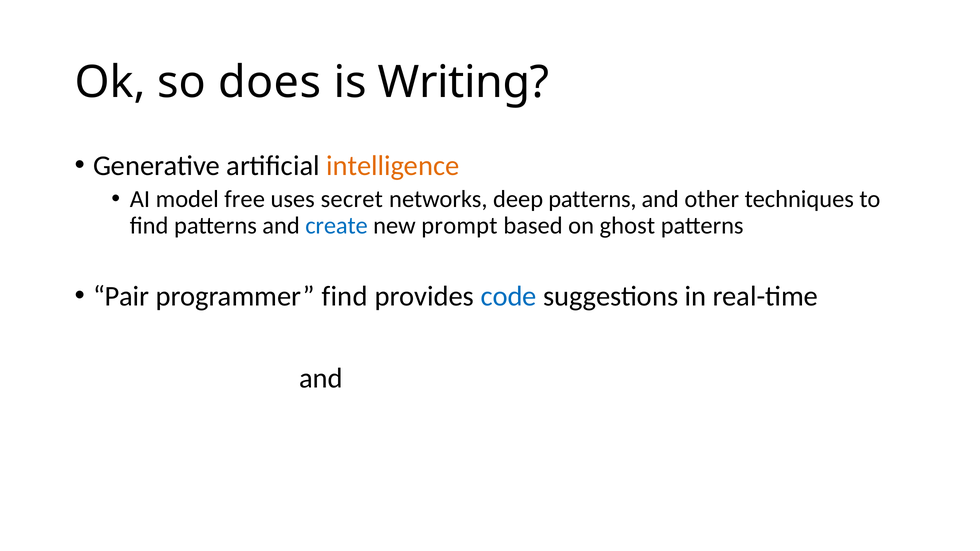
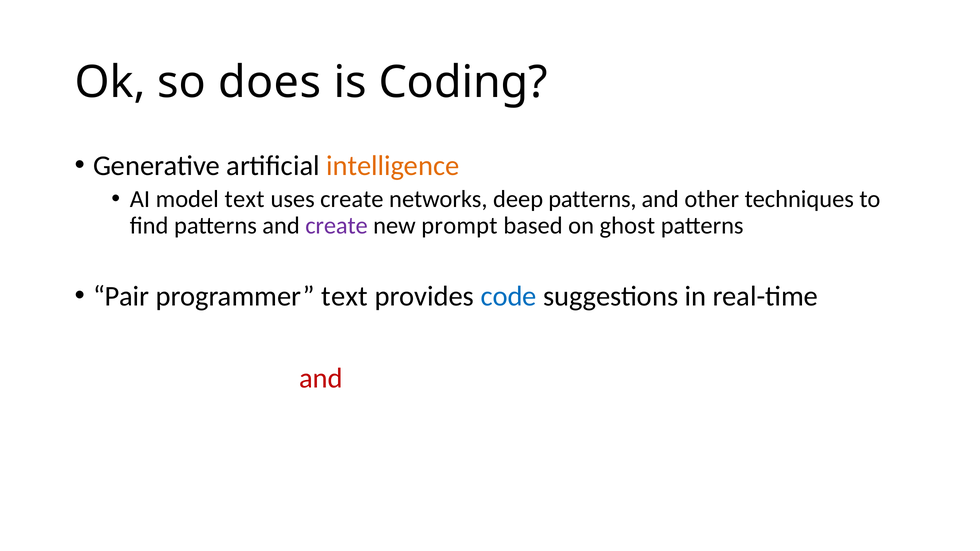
Writing: Writing -> Coding
model free: free -> text
uses secret: secret -> create
create at (337, 226) colour: blue -> purple
programmer find: find -> text
and at (321, 378) colour: black -> red
